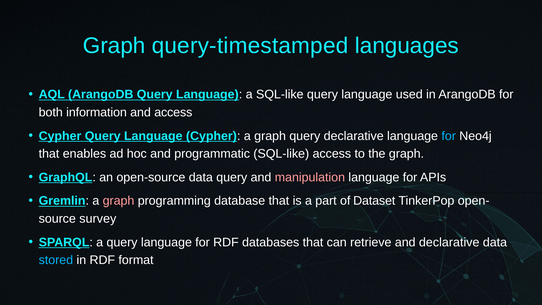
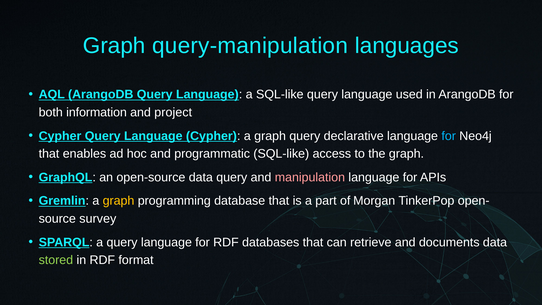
query-timestamped: query-timestamped -> query-manipulation
and access: access -> project
graph at (119, 201) colour: pink -> yellow
Dataset: Dataset -> Morgan
and declarative: declarative -> documents
stored colour: light blue -> light green
